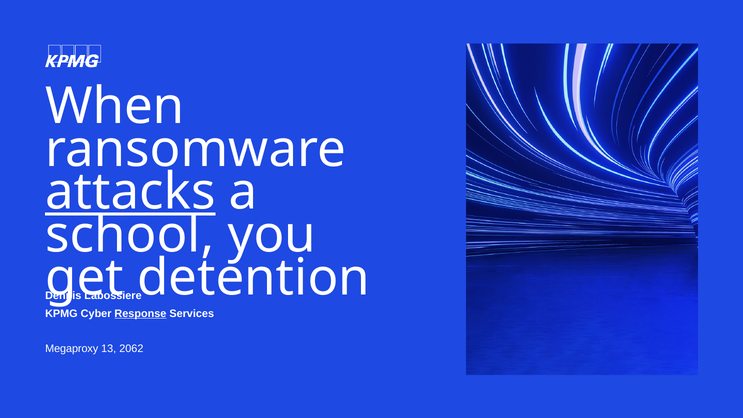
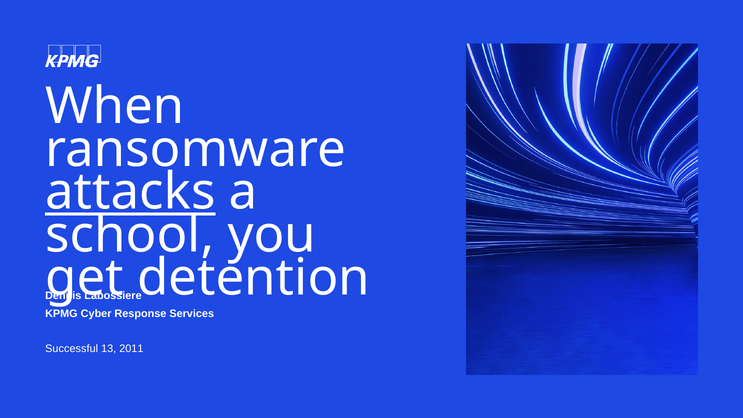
Response underline: present -> none
Megaproxy: Megaproxy -> Successful
2062: 2062 -> 2011
